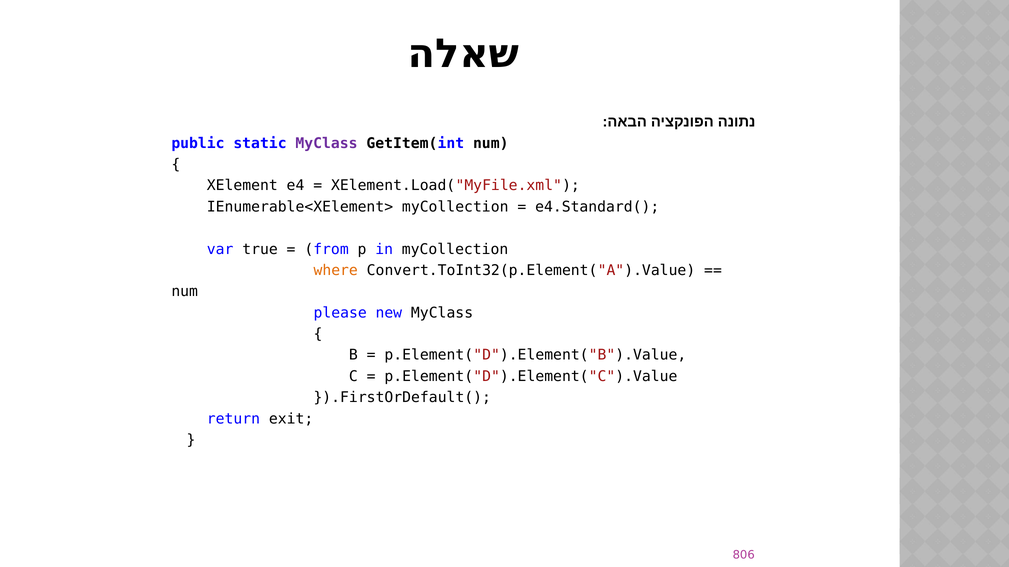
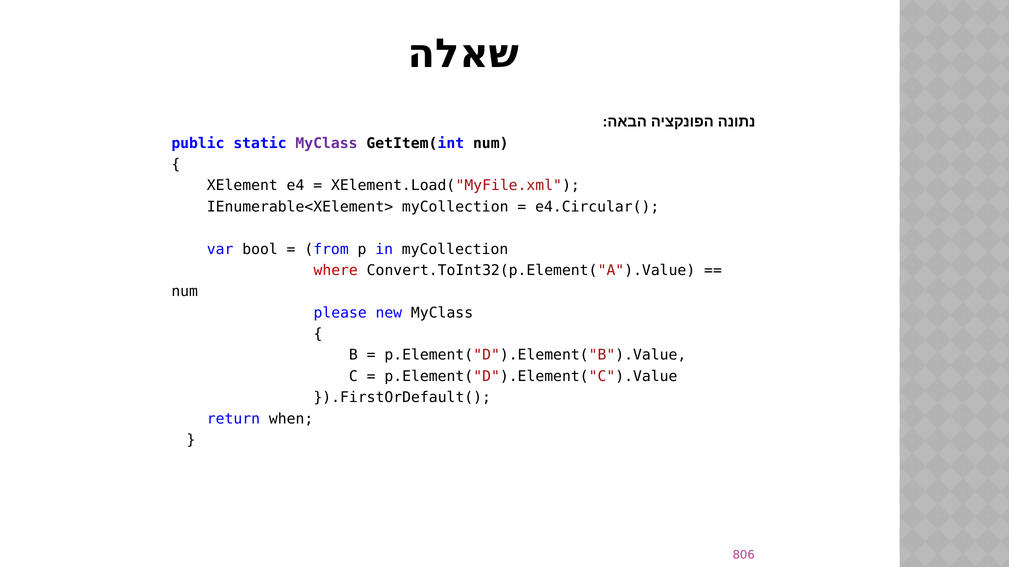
e4.Standard(: e4.Standard( -> e4.Circular(
true: true -> bool
where colour: orange -> red
exit: exit -> when
